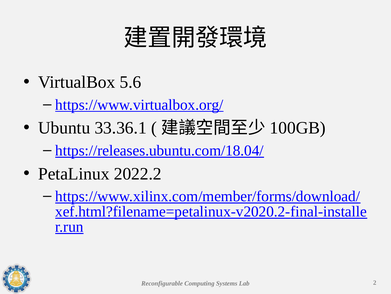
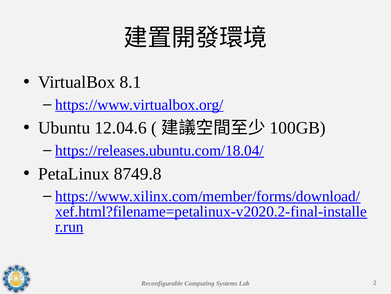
5.6: 5.6 -> 8.1
33.36.1: 33.36.1 -> 12.04.6
2022.2: 2022.2 -> 8749.8
